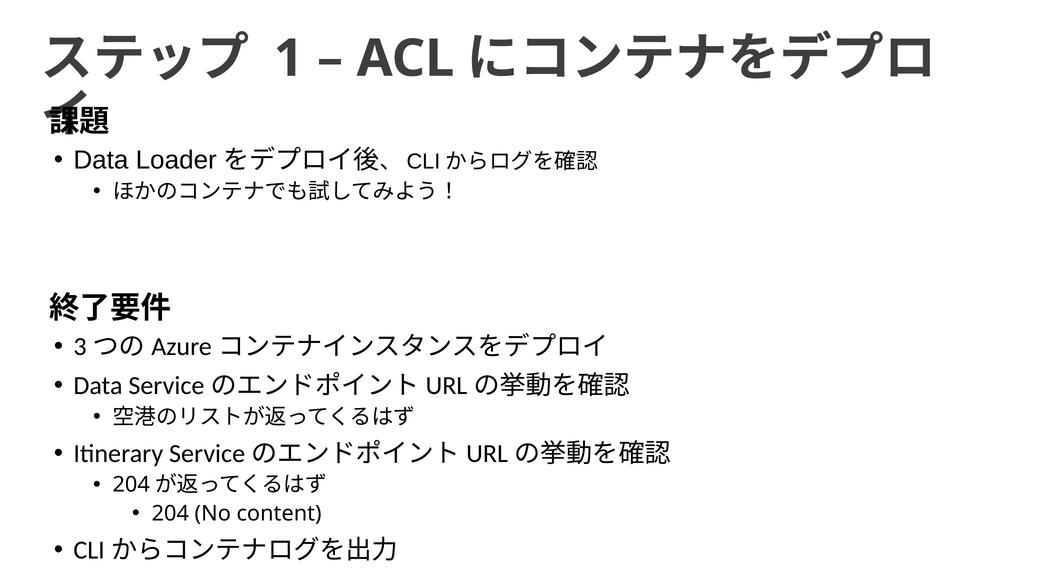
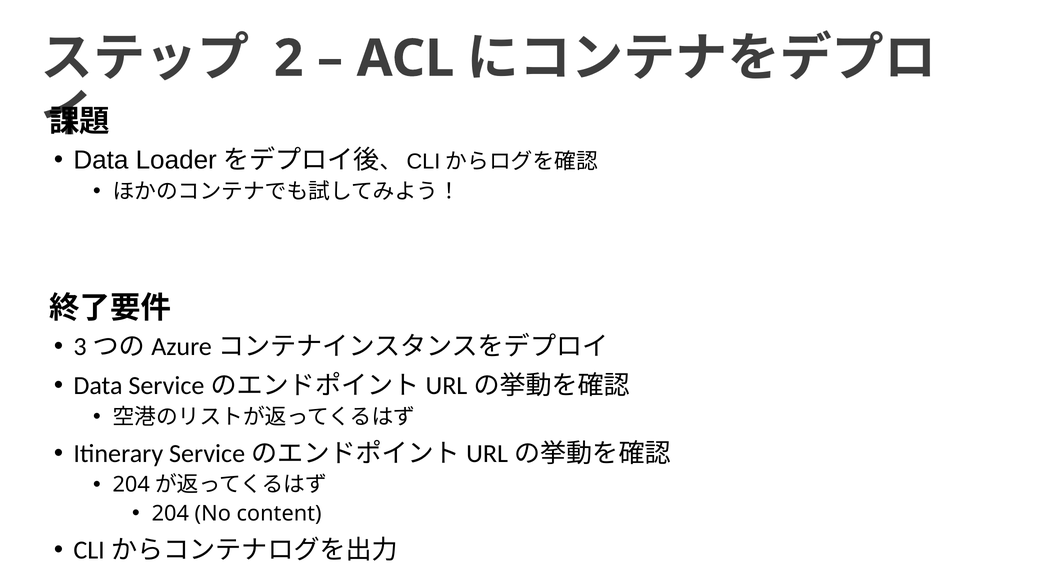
1: 1 -> 2
